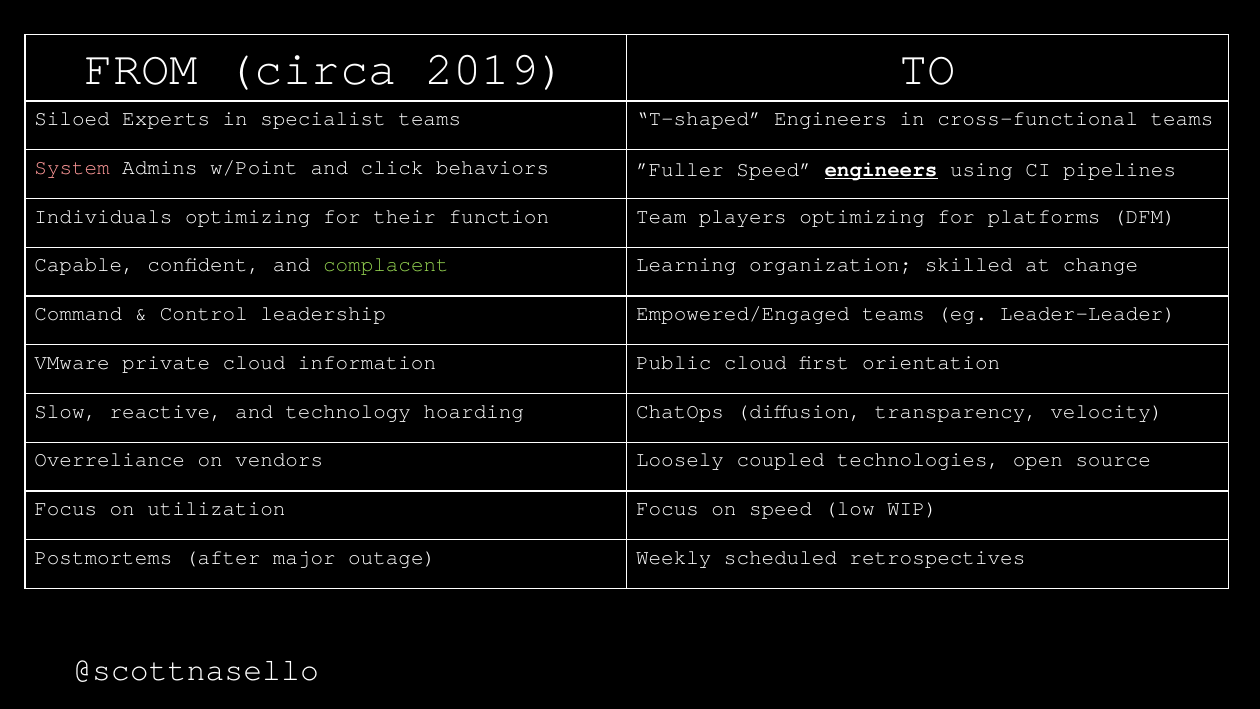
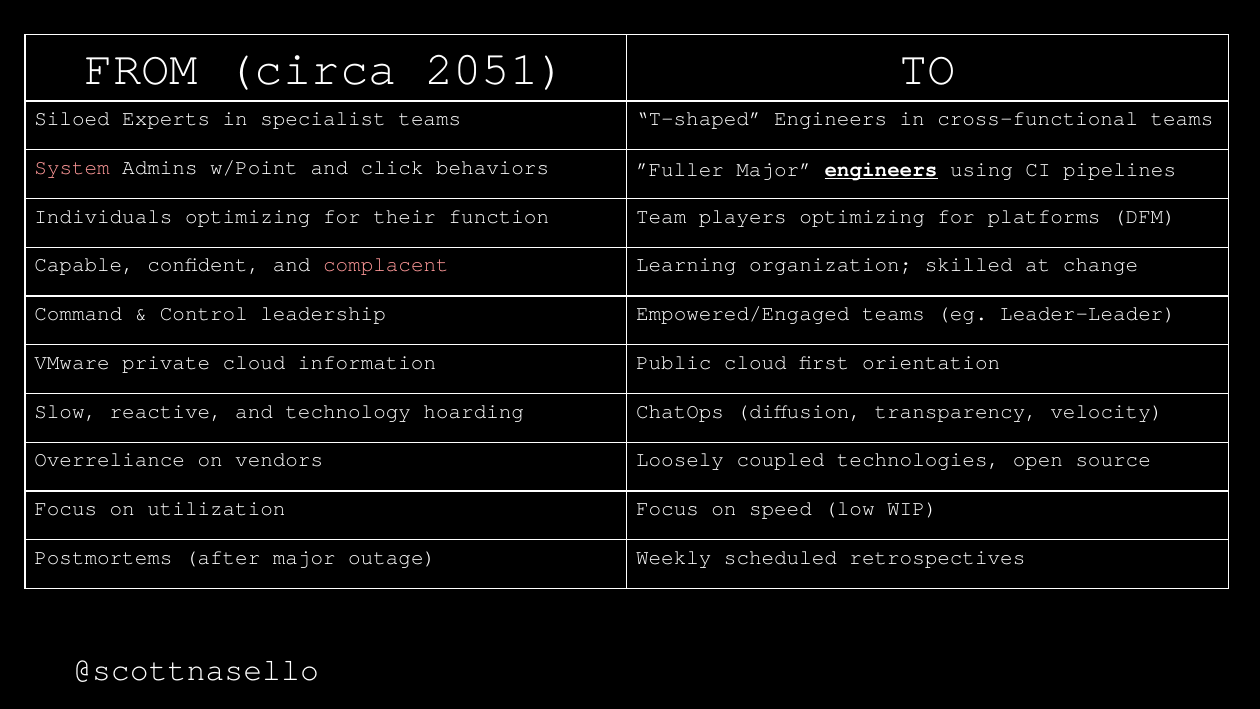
2019: 2019 -> 2051
”Fuller Speed: Speed -> Major
complacent colour: light green -> pink
